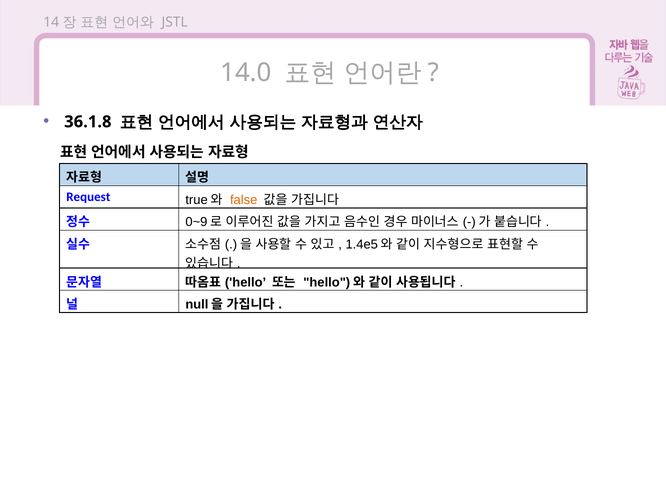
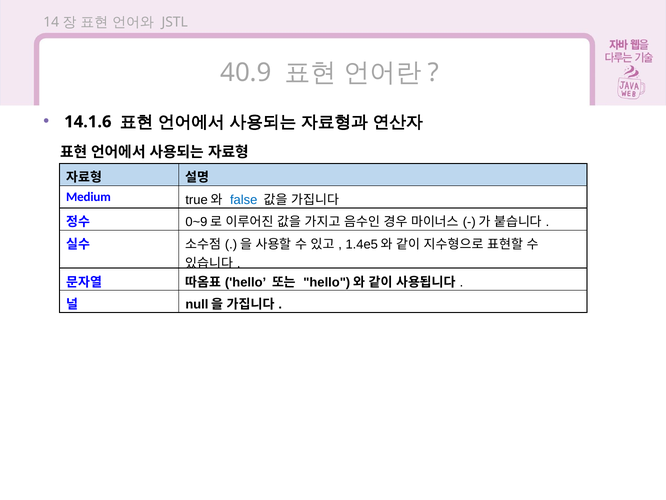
14.0: 14.0 -> 40.9
36.1.8: 36.1.8 -> 14.1.6
Request: Request -> Medium
false colour: orange -> blue
